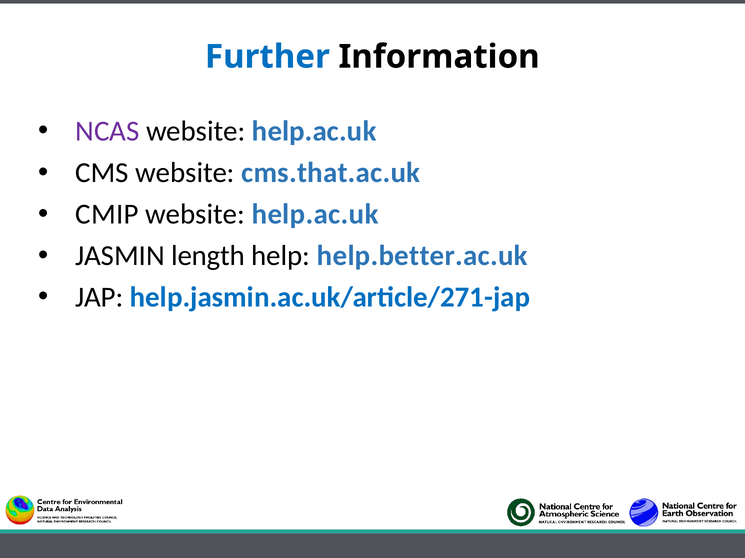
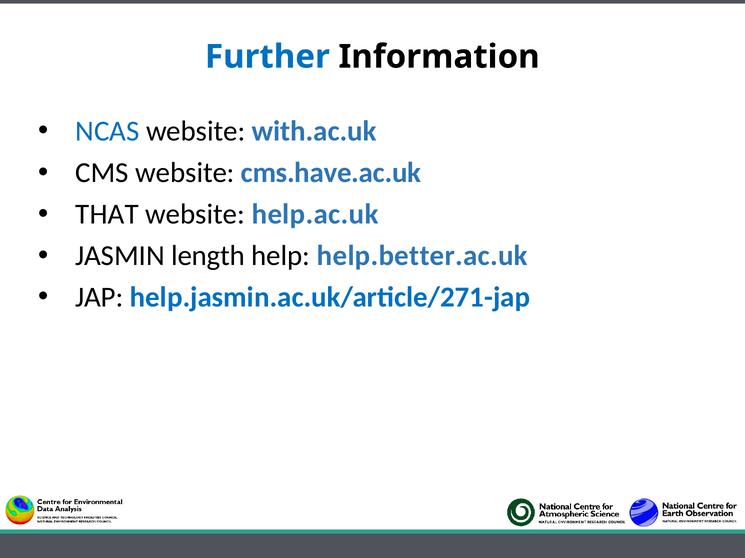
NCAS colour: purple -> blue
help.ac.uk at (314, 131): help.ac.uk -> with.ac.uk
cms.that.ac.uk: cms.that.ac.uk -> cms.have.ac.uk
CMIP: CMIP -> THAT
